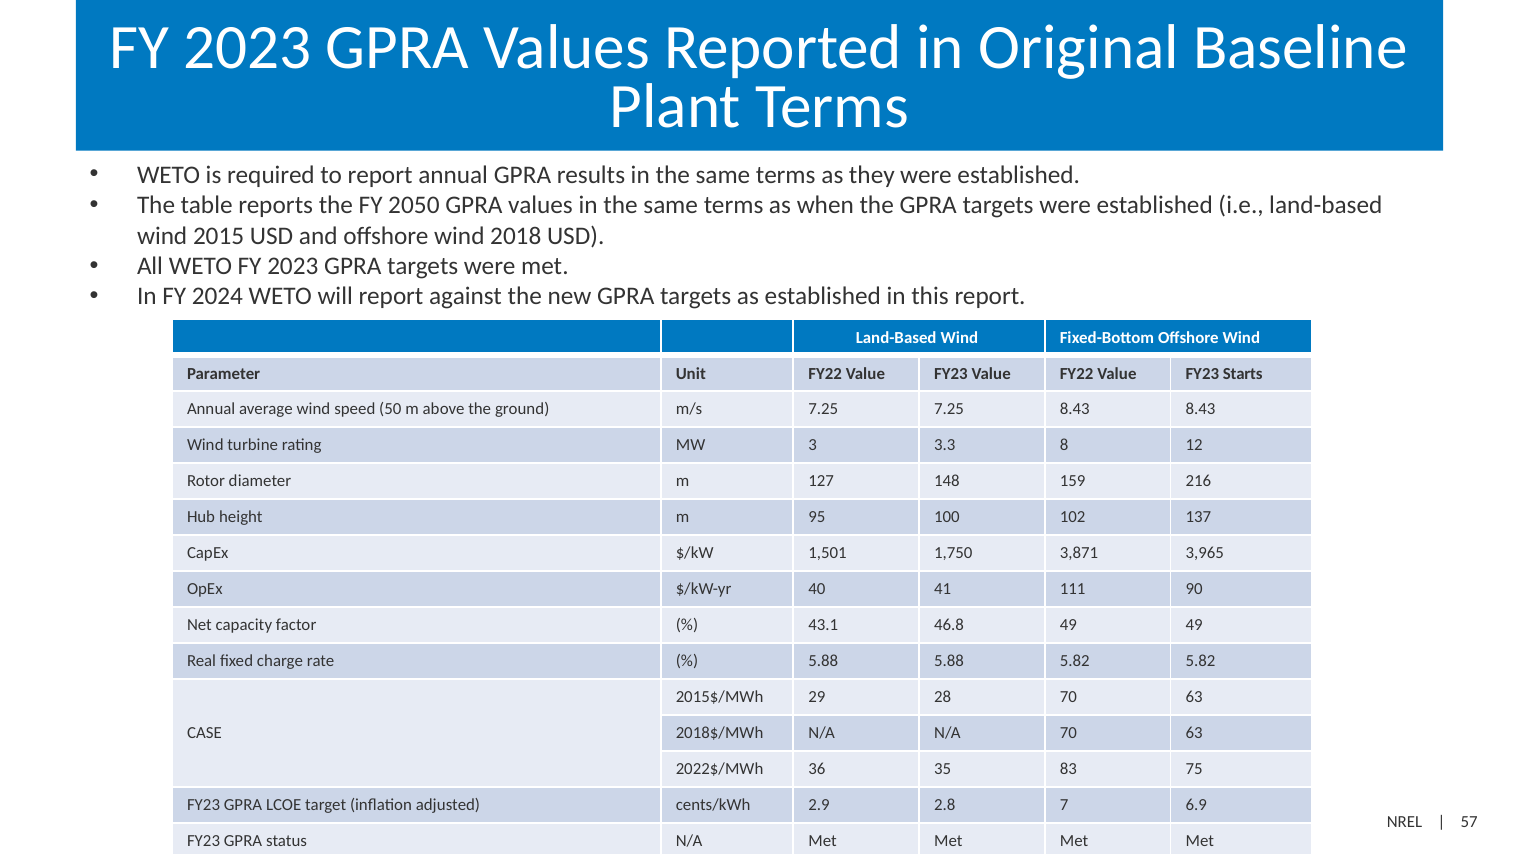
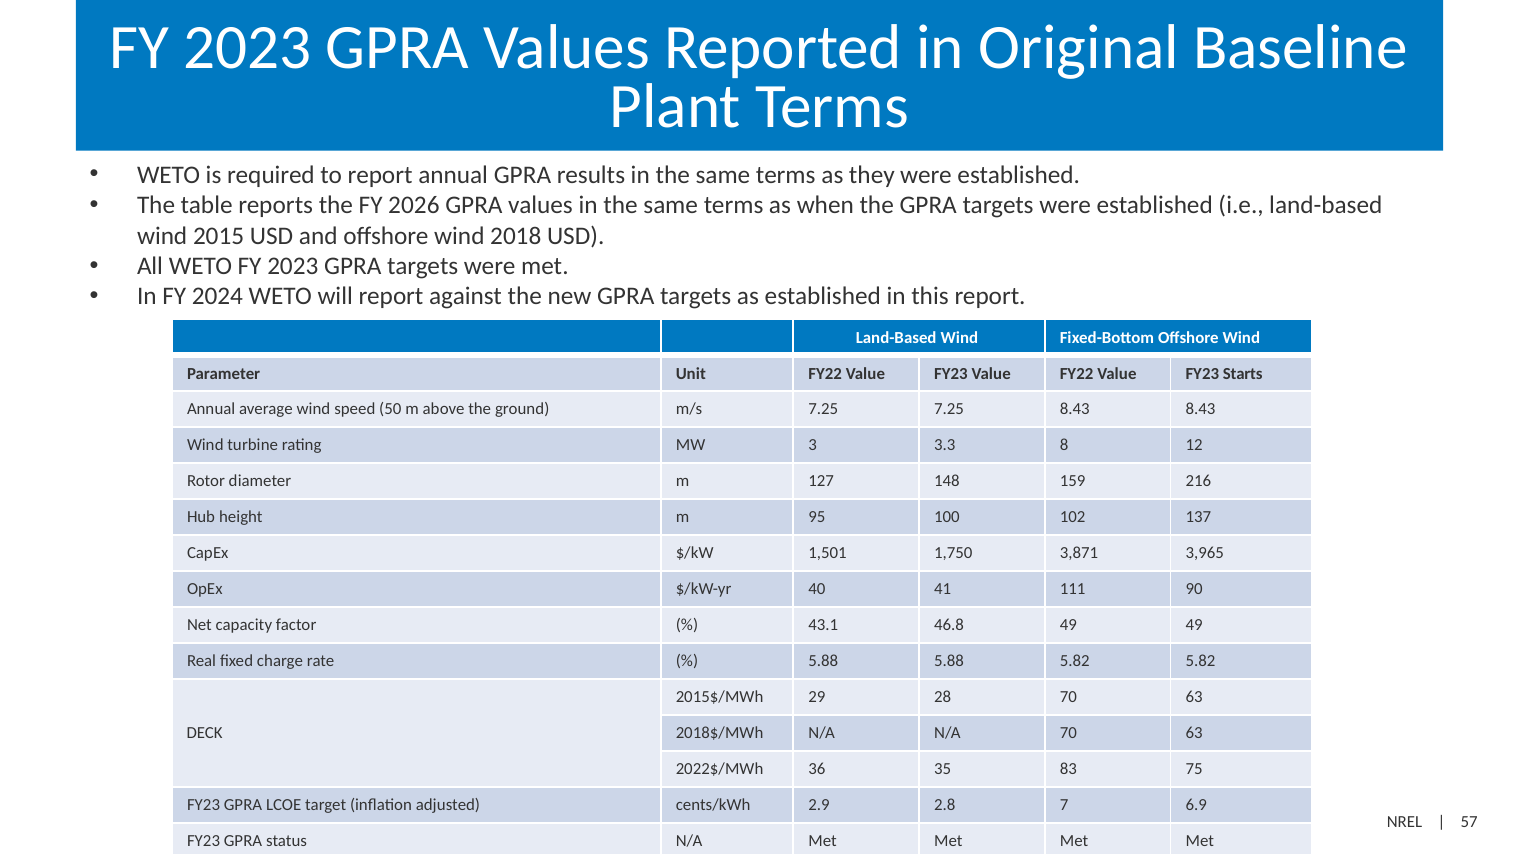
2050: 2050 -> 2026
CASE: CASE -> DECK
